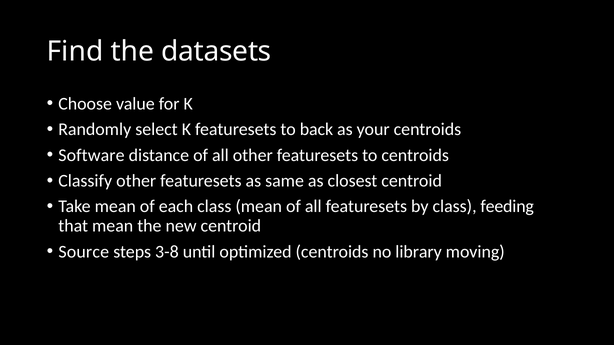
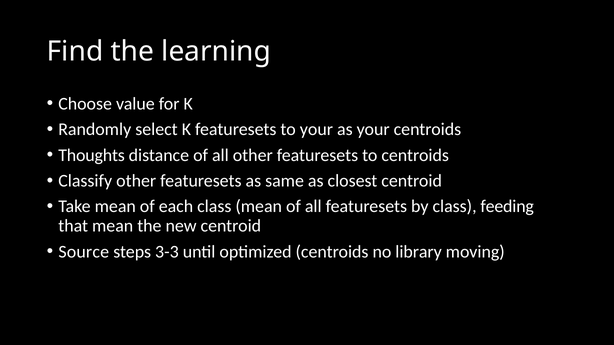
datasets: datasets -> learning
to back: back -> your
Software: Software -> Thoughts
3-8: 3-8 -> 3-3
